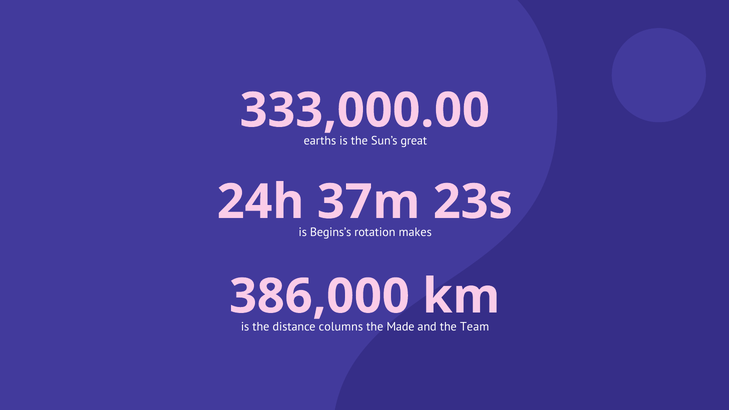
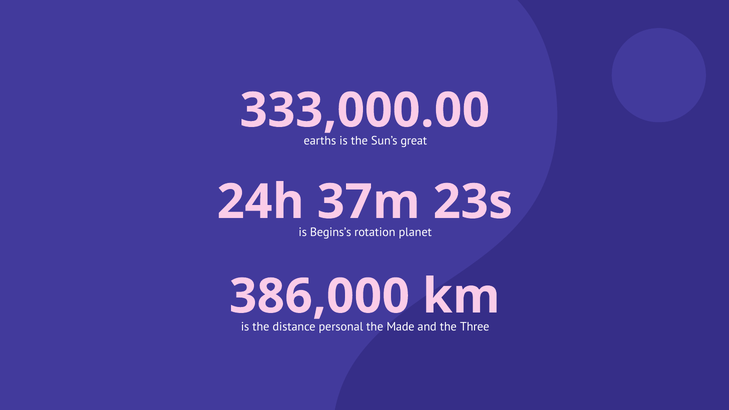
makes: makes -> planet
columns: columns -> personal
Team: Team -> Three
